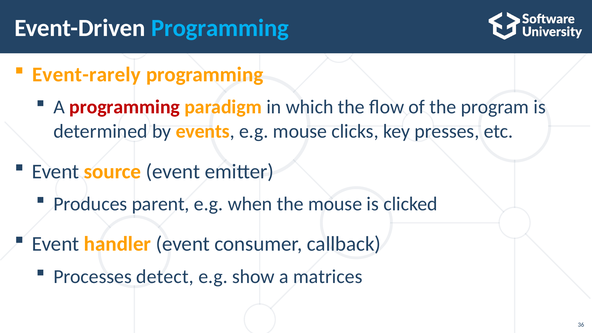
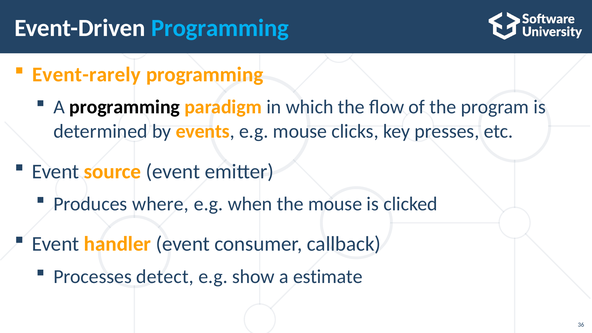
programming at (125, 107) colour: red -> black
parent: parent -> where
matrices: matrices -> estimate
